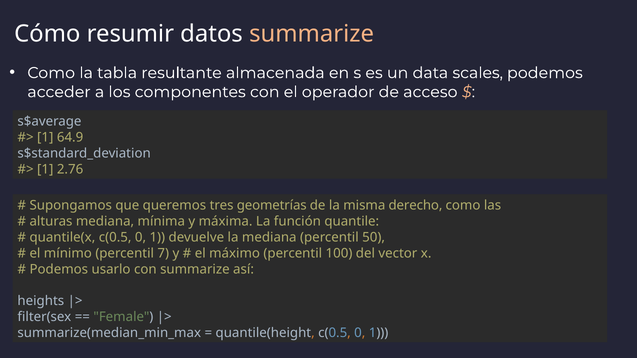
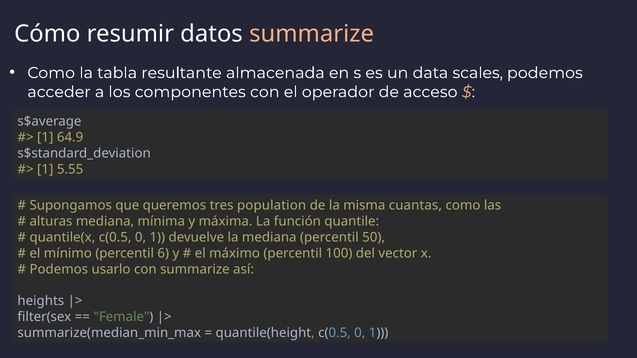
2.76: 2.76 -> 5.55
geometrías: geometrías -> population
derecho: derecho -> cuantas
7: 7 -> 6
